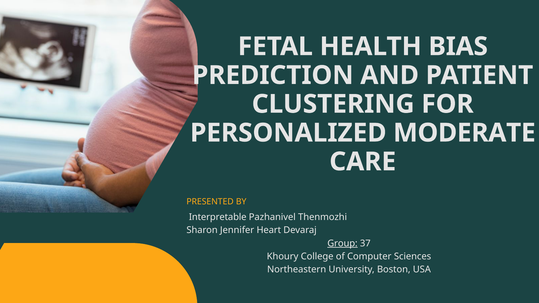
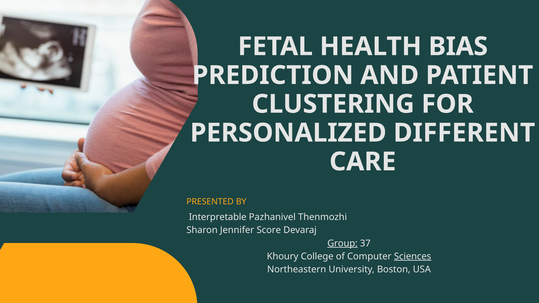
MODERATE: MODERATE -> DIFFERENT
Heart: Heart -> Score
Sciences underline: none -> present
